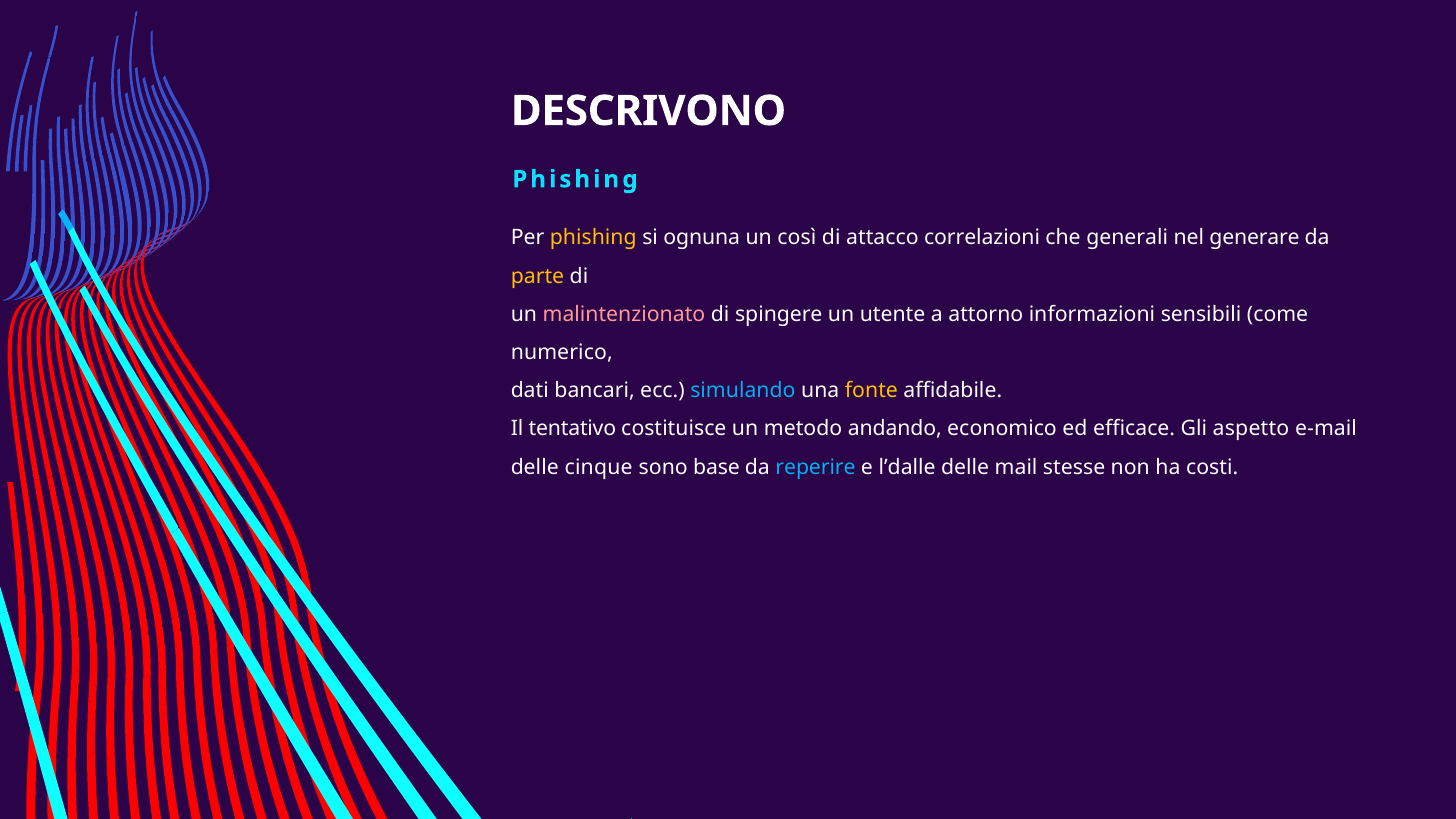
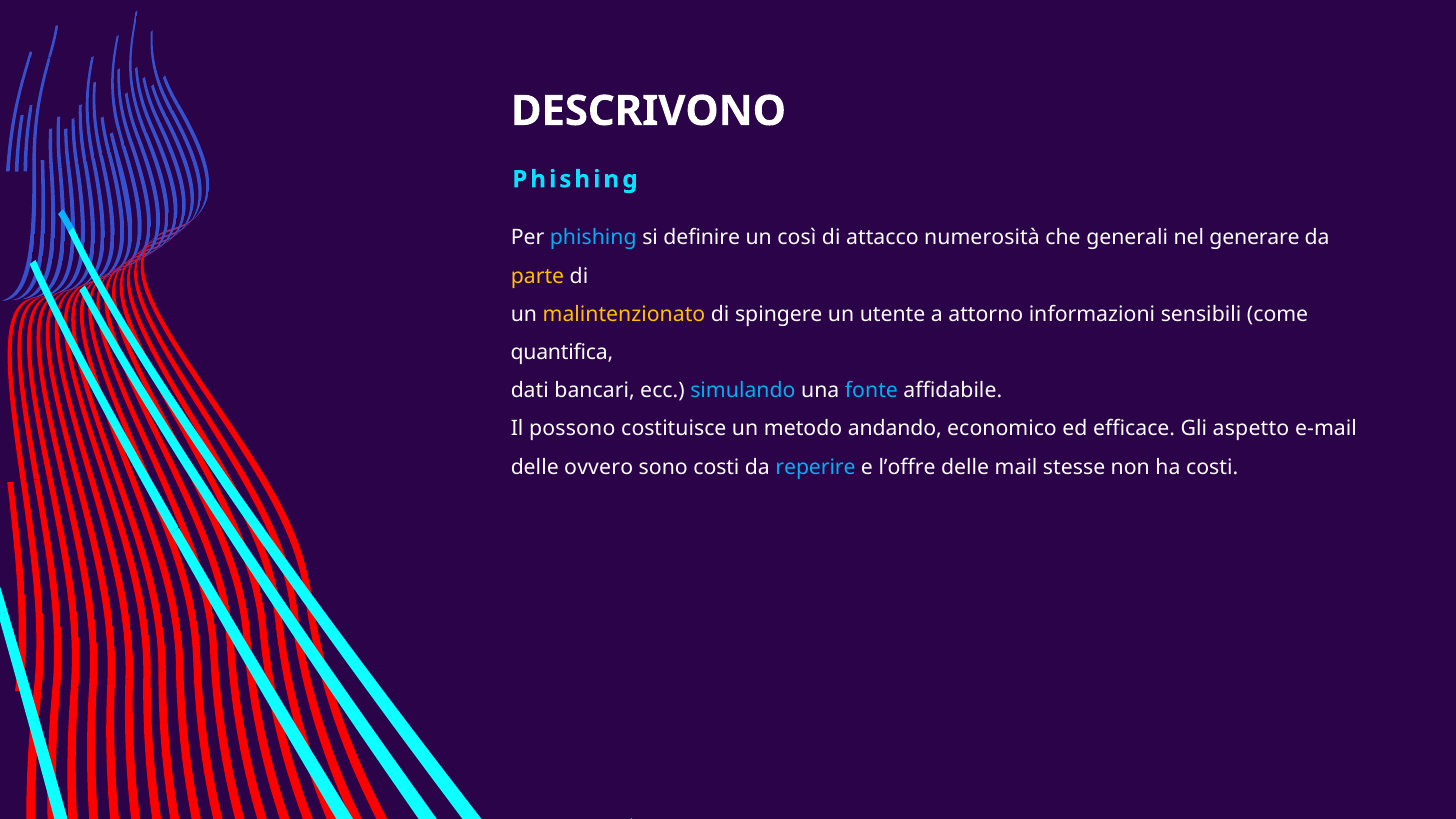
phishing at (593, 238) colour: yellow -> light blue
ognuna: ognuna -> definire
correlazioni: correlazioni -> numerosità
malintenzionato colour: pink -> yellow
numerico: numerico -> quantifica
fonte colour: yellow -> light blue
tentativo: tentativo -> possono
cinque: cinque -> ovvero
sono base: base -> costi
l’dalle: l’dalle -> l’offre
